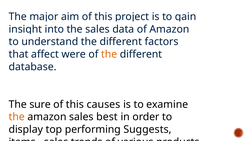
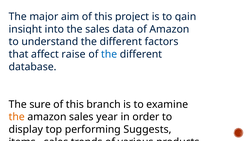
were: were -> raise
the at (109, 54) colour: orange -> blue
causes: causes -> branch
best: best -> year
